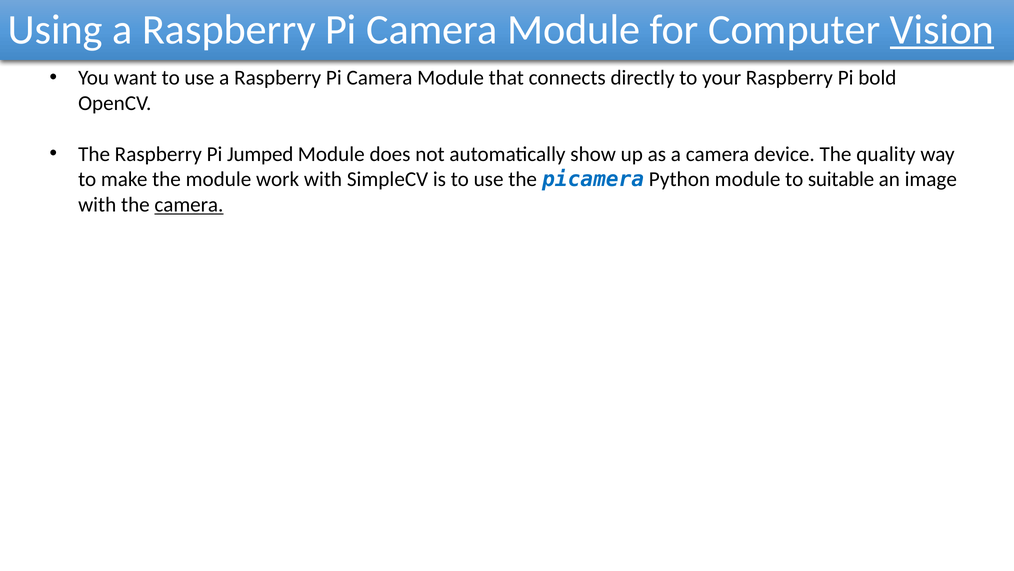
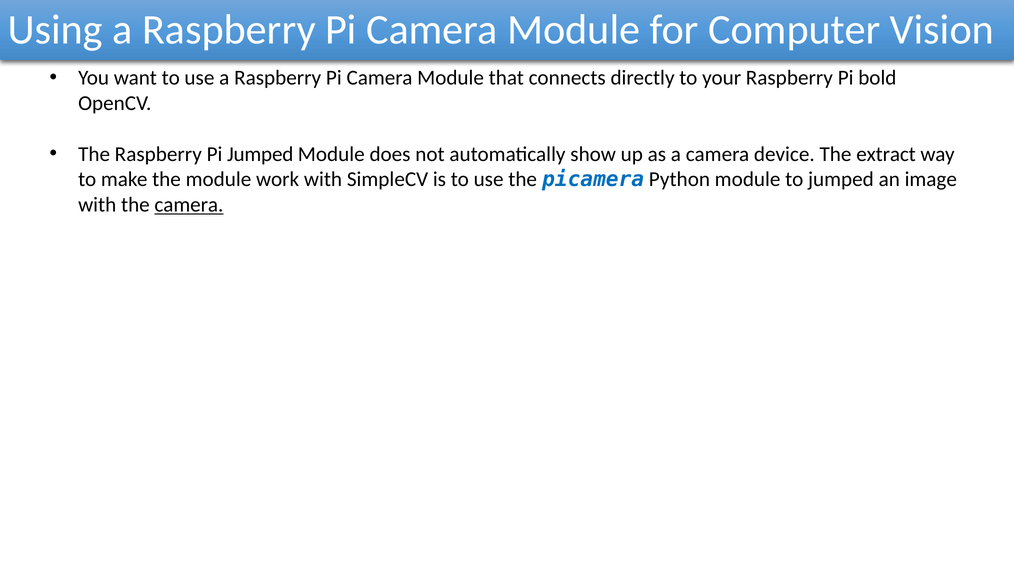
Vision underline: present -> none
quality: quality -> extract
to suitable: suitable -> jumped
